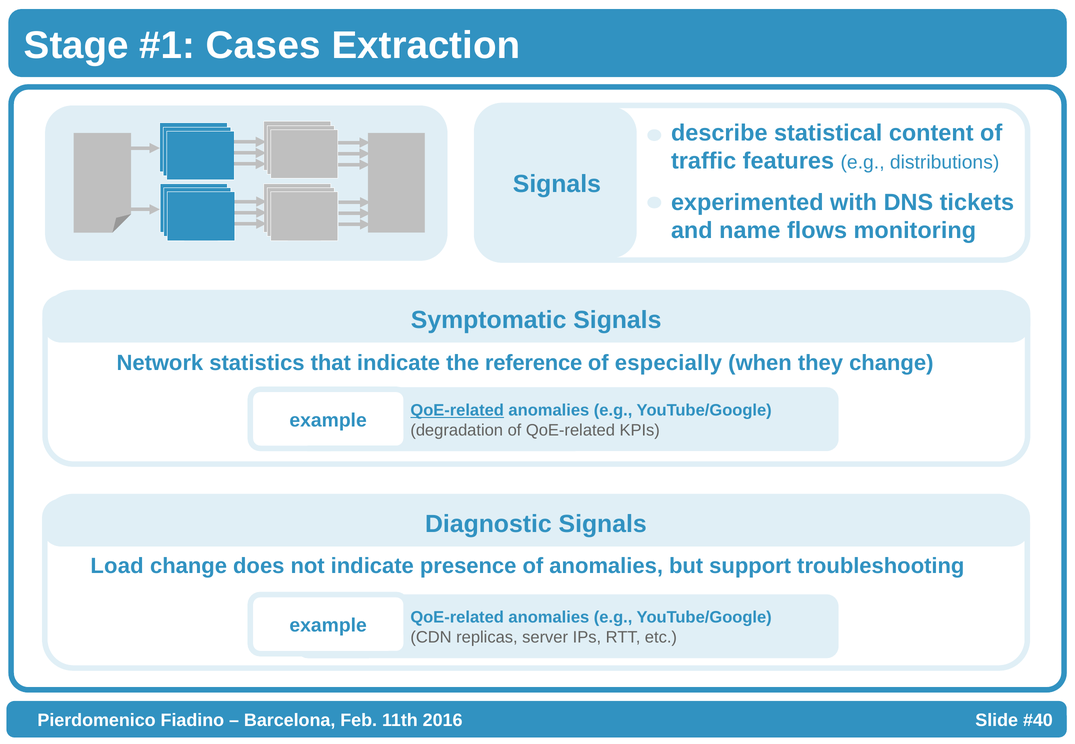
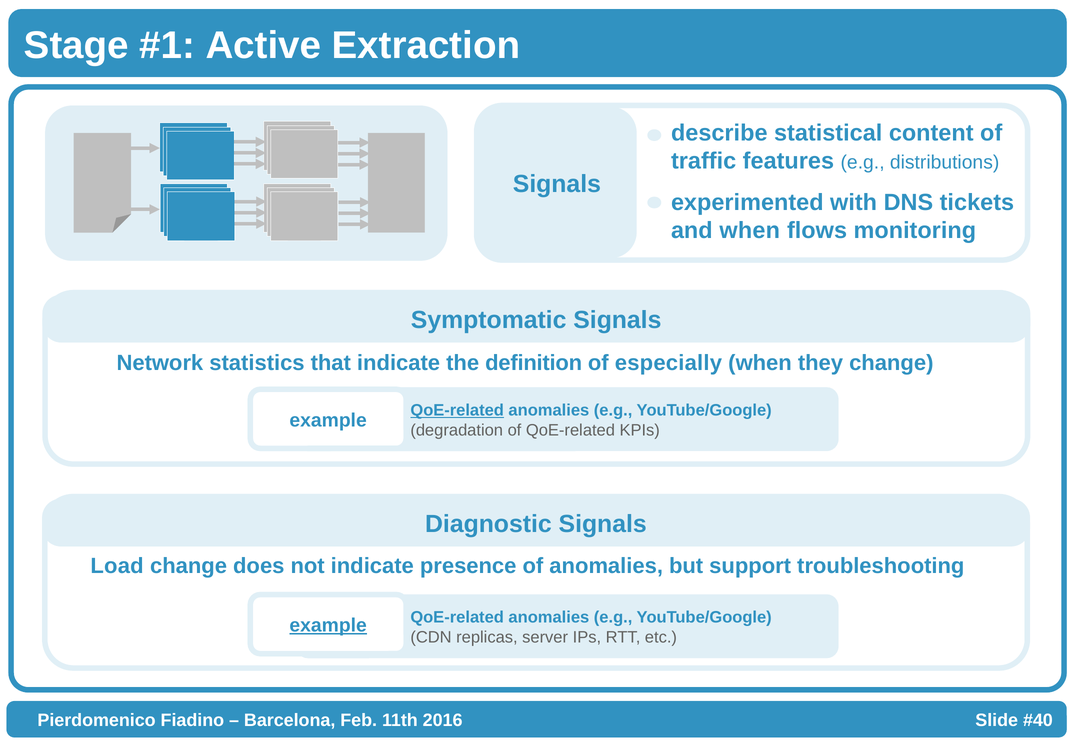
Cases: Cases -> Active
and name: name -> when
reference: reference -> definition
example at (328, 626) underline: none -> present
